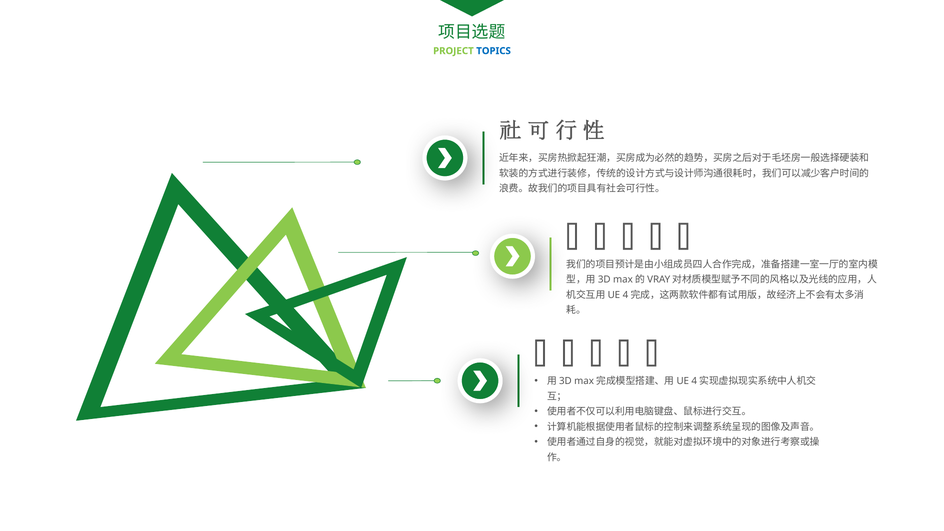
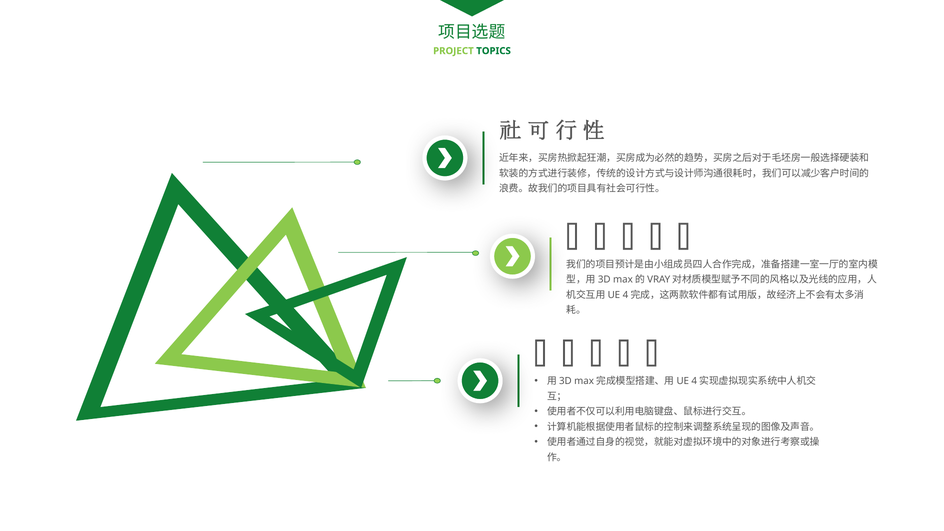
TOPICS colour: blue -> green
